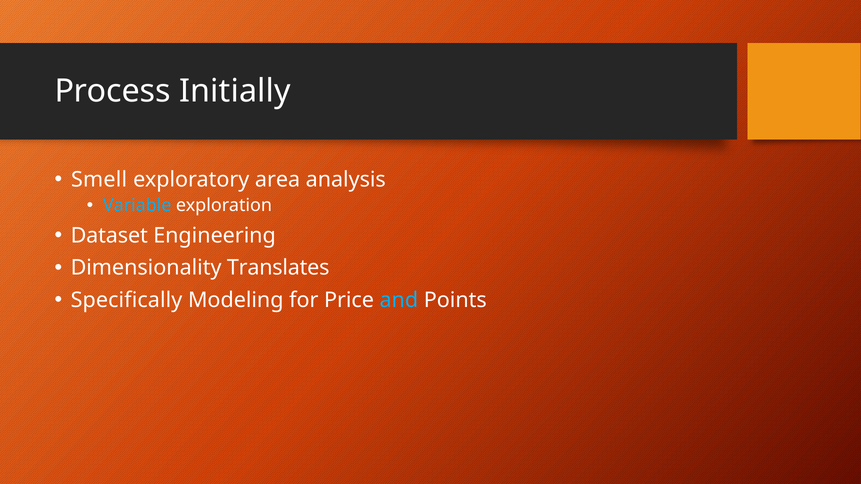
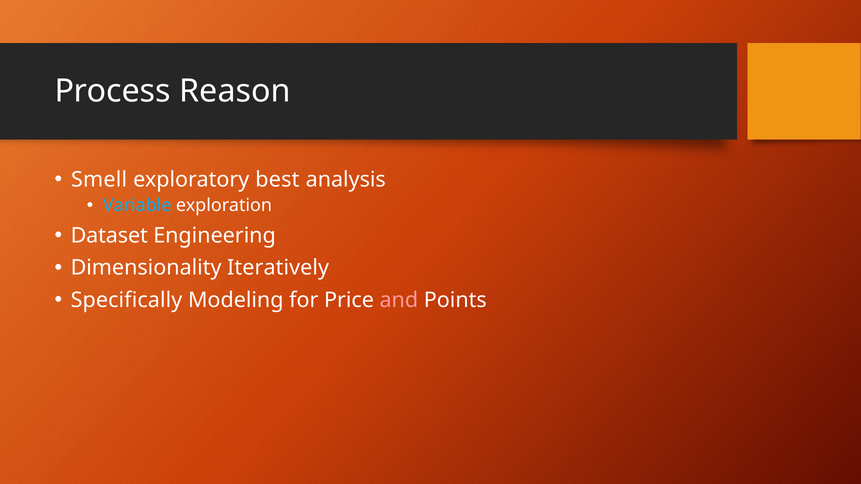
Initially: Initially -> Reason
area: area -> best
Translates: Translates -> Iteratively
and colour: light blue -> pink
